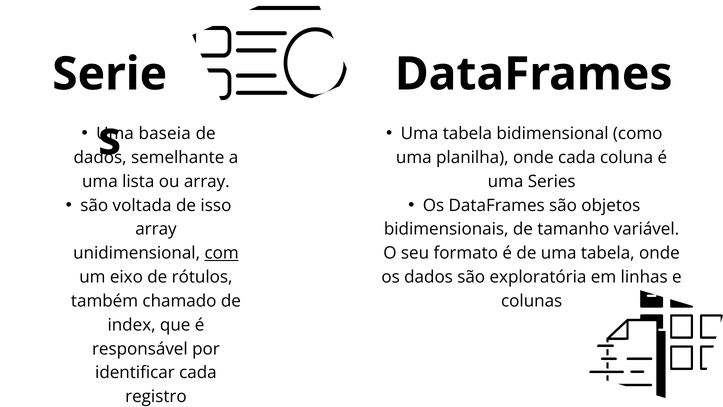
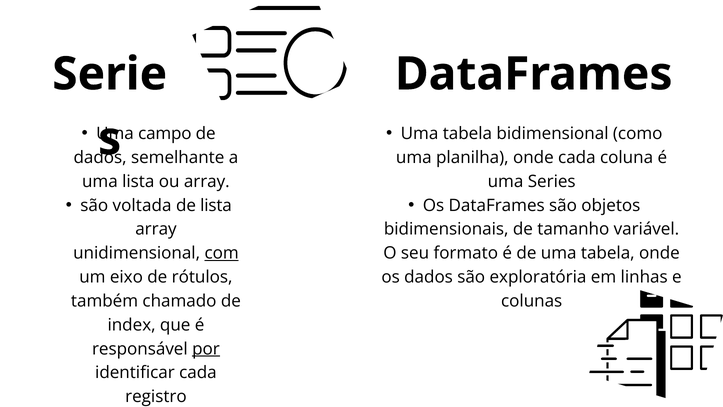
baseia: baseia -> campo
de isso: isso -> lista
por underline: none -> present
